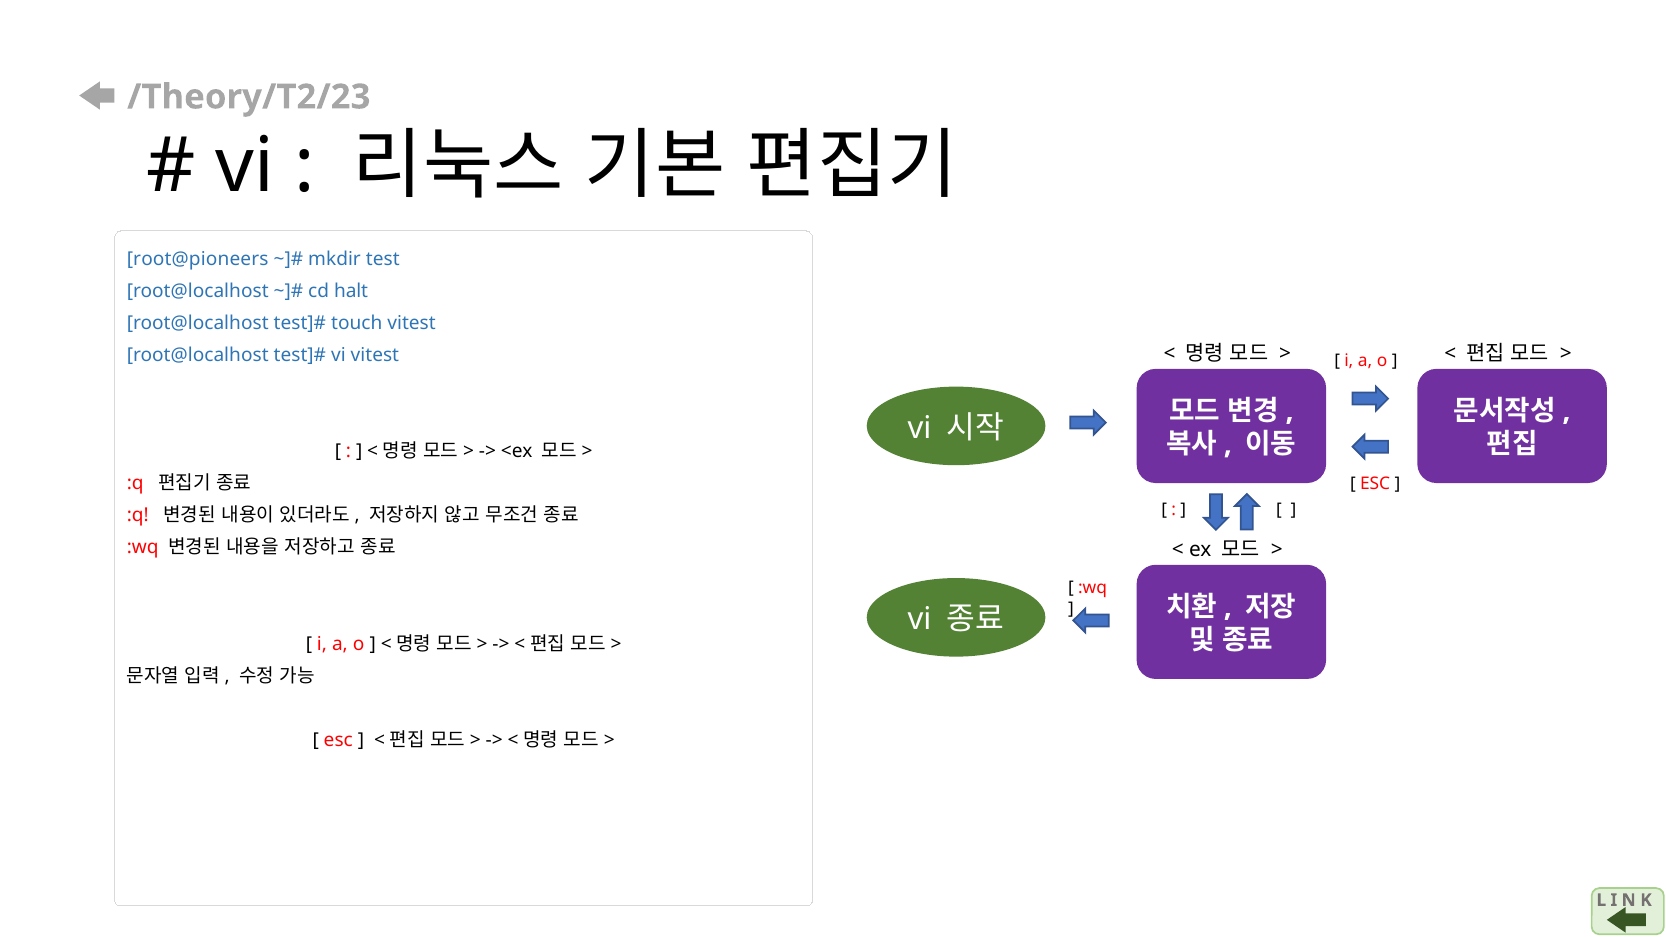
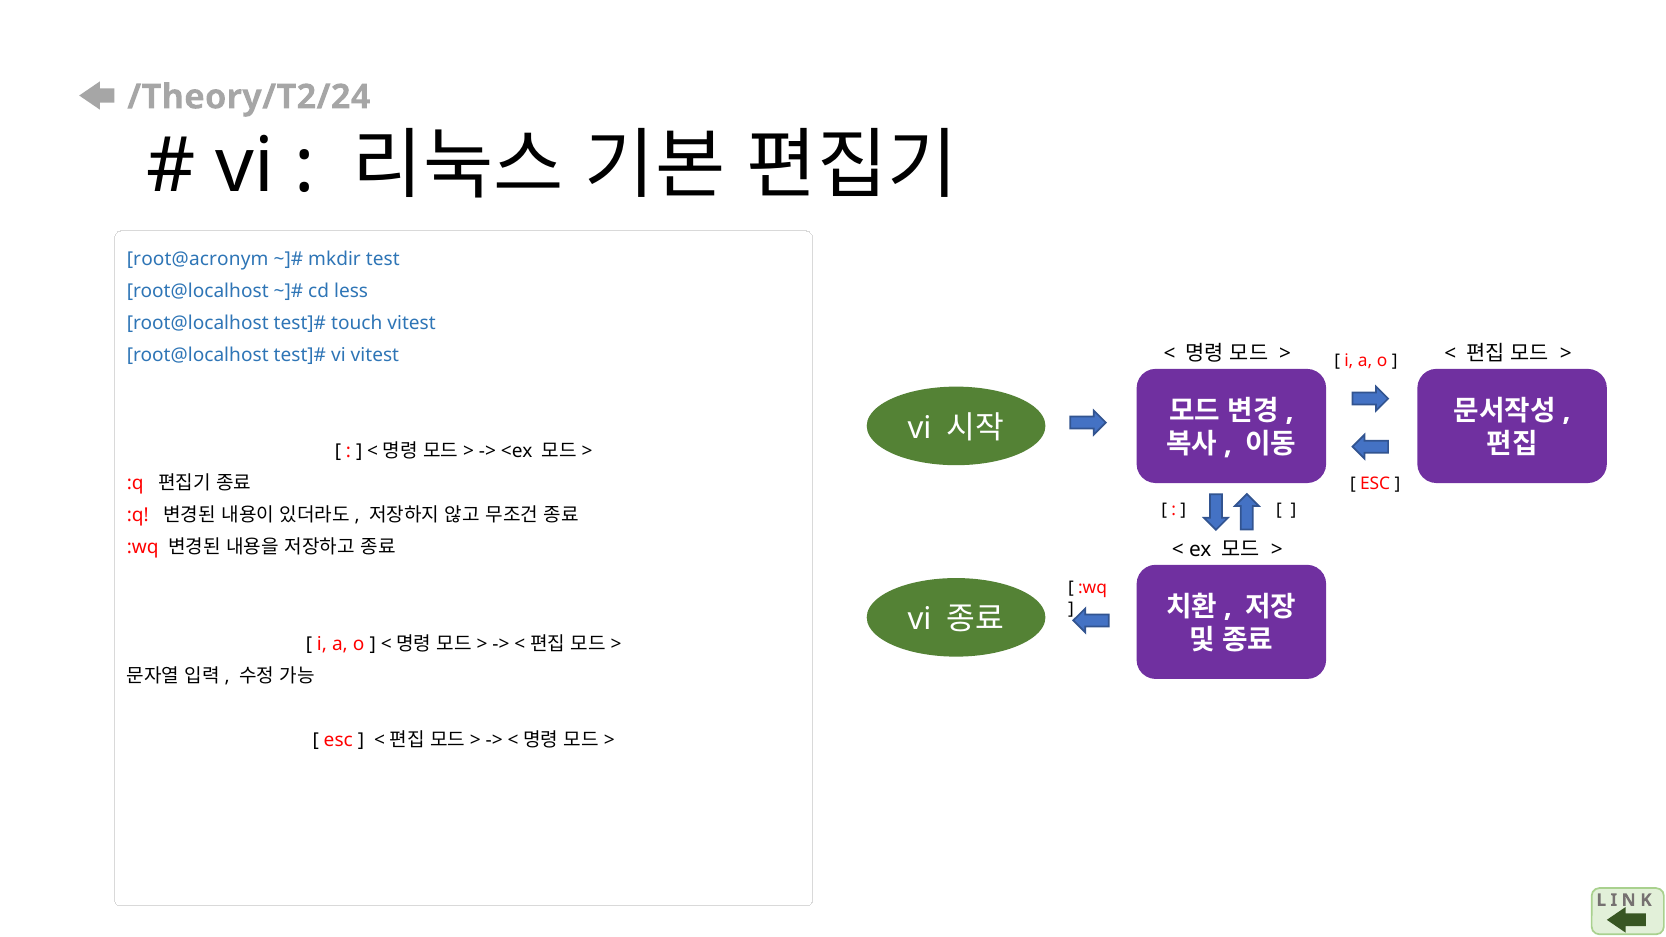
/Theory/T2/23: /Theory/T2/23 -> /Theory/T2/24
root@pioneers: root@pioneers -> root@acronym
halt: halt -> less
